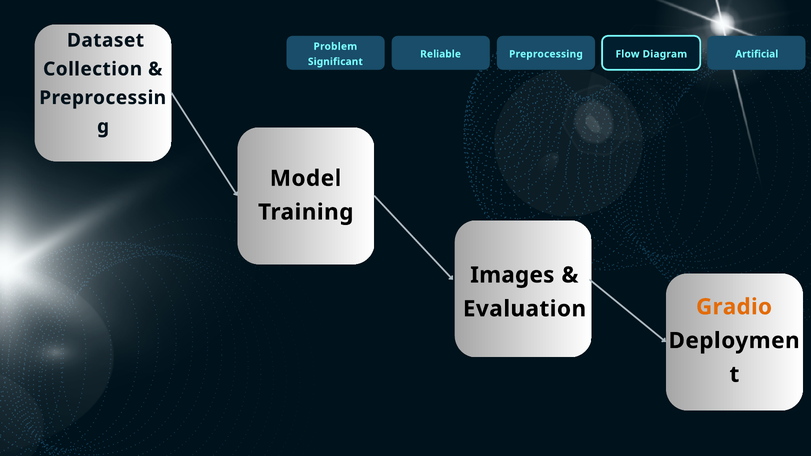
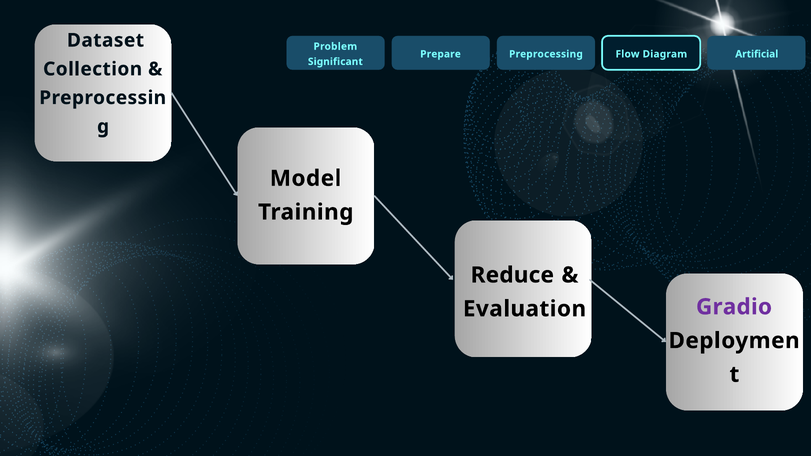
Reliable: Reliable -> Prepare
Images: Images -> Reduce
Gradio colour: orange -> purple
